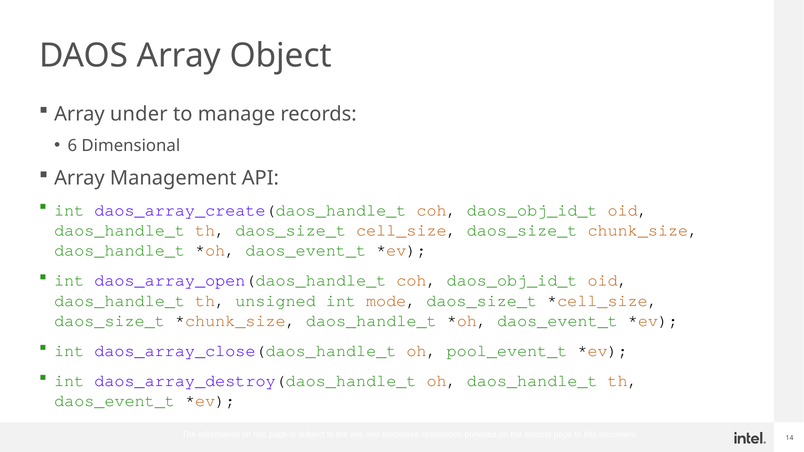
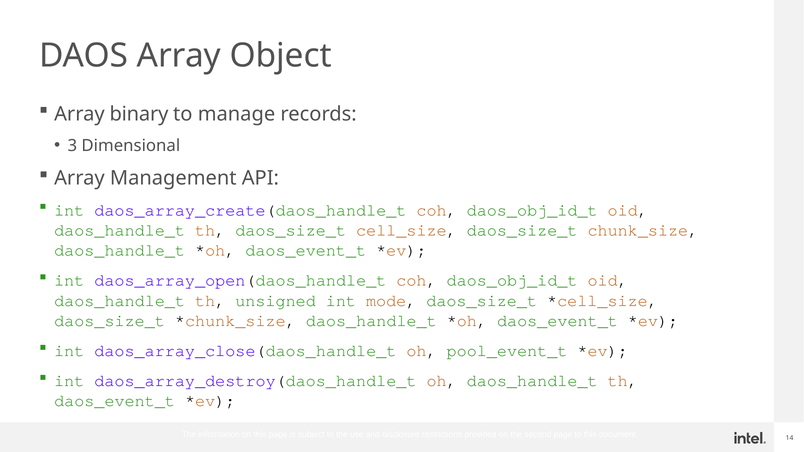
under: under -> binary
6: 6 -> 3
